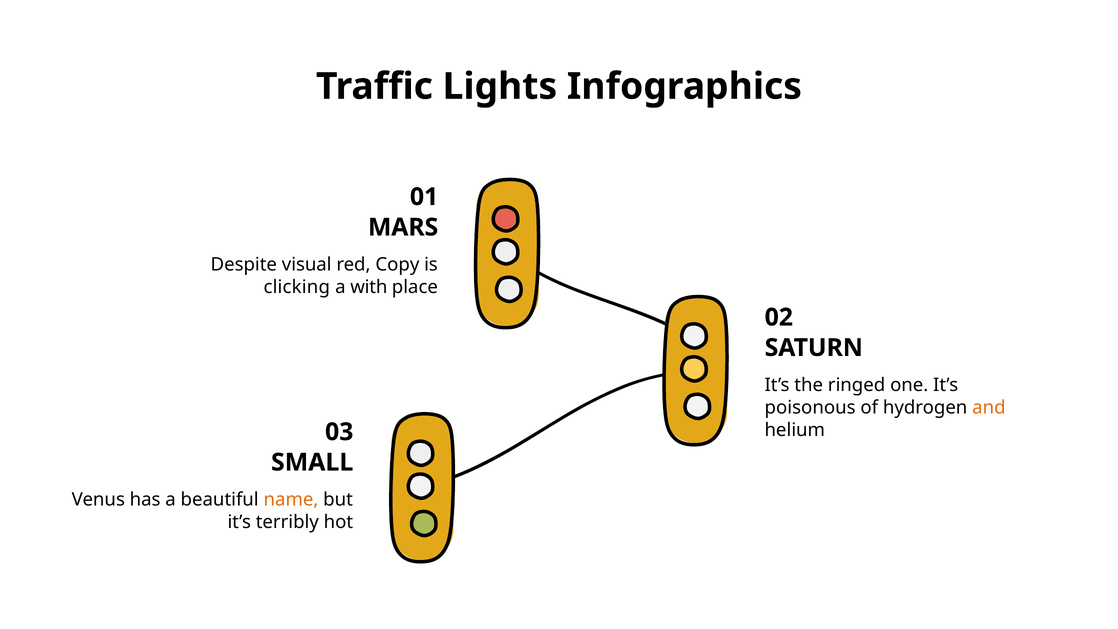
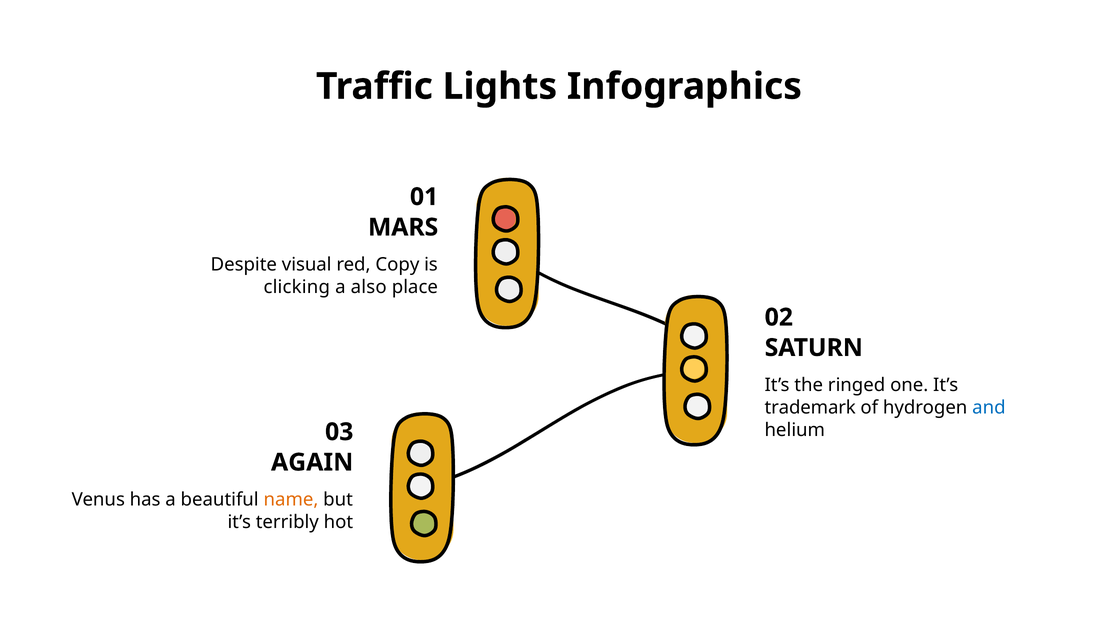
with: with -> also
poisonous: poisonous -> trademark
and colour: orange -> blue
SMALL: SMALL -> AGAIN
